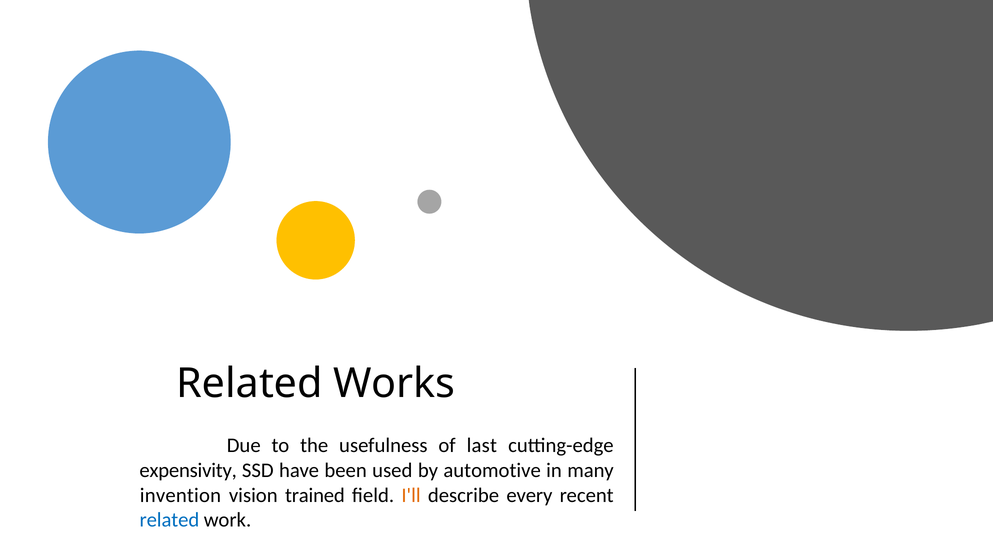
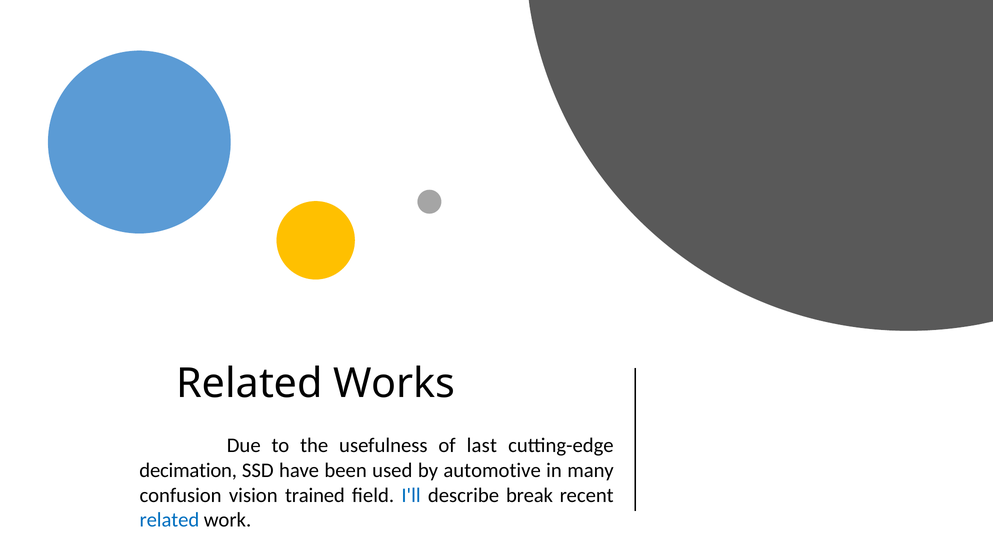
expensivity: expensivity -> decimation
invention: invention -> confusion
I'll colour: orange -> blue
every: every -> break
